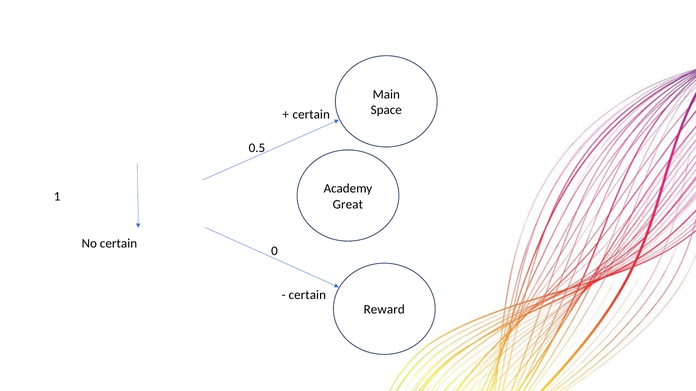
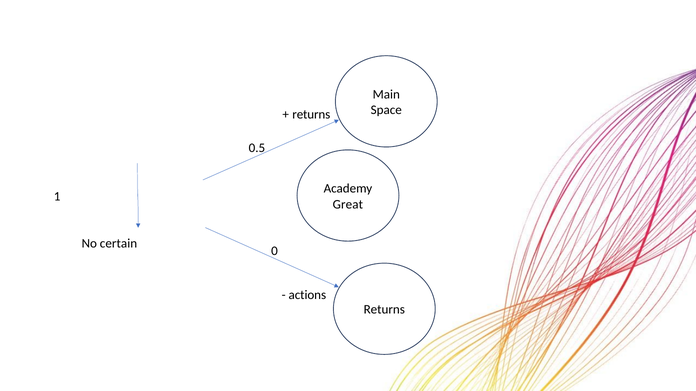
certain at (311, 114): certain -> returns
certain at (307, 295): certain -> actions
Reward at (384, 310): Reward -> Returns
